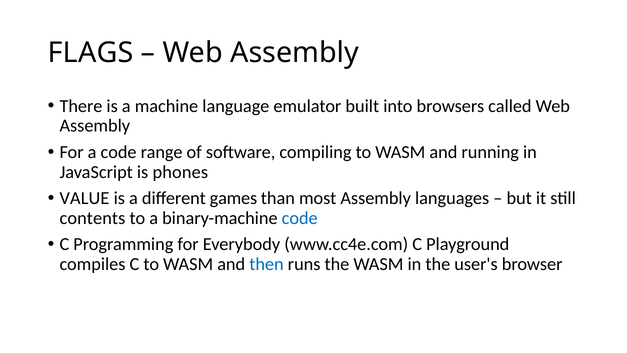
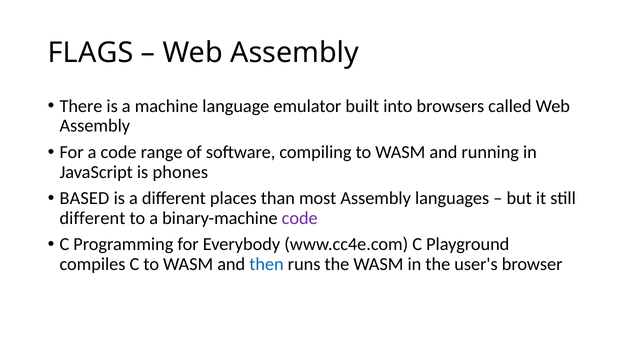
VALUE: VALUE -> BASED
games: games -> places
contents at (92, 218): contents -> different
code at (300, 218) colour: blue -> purple
